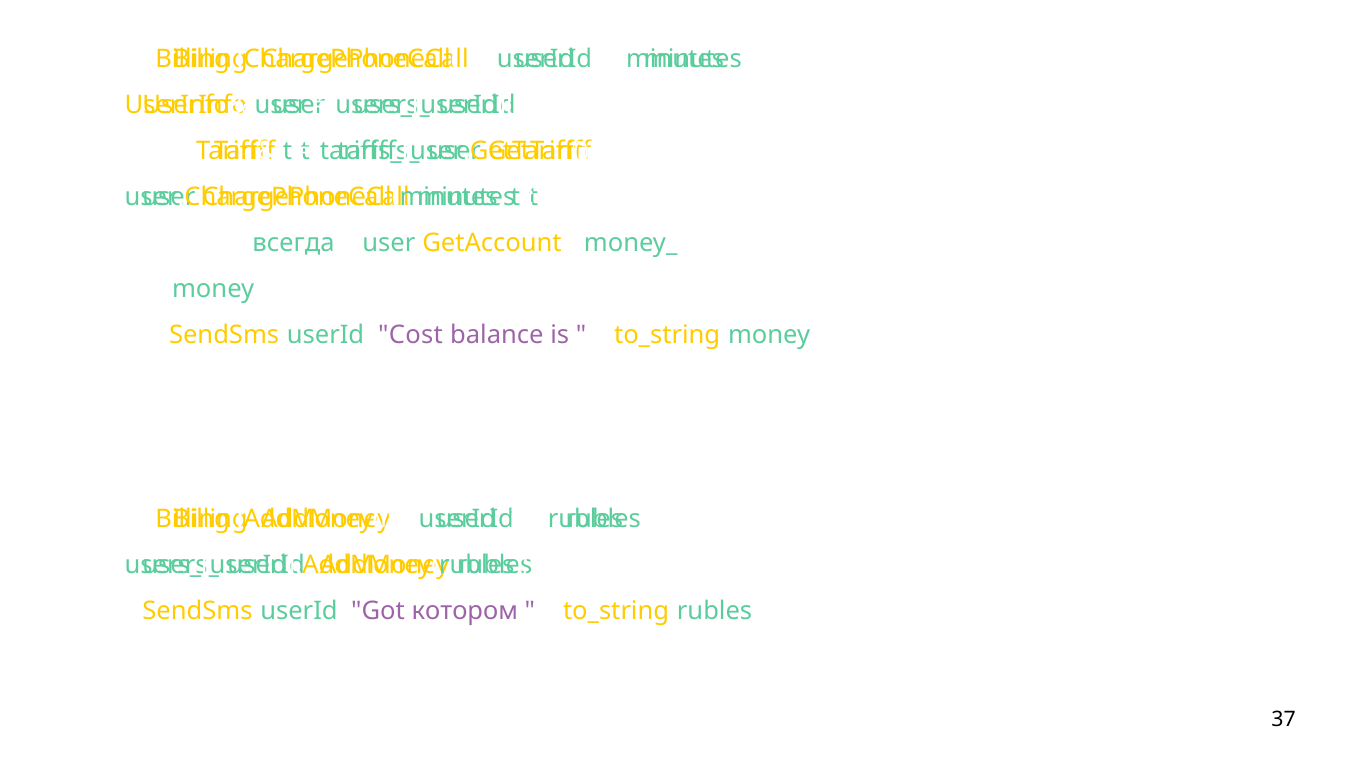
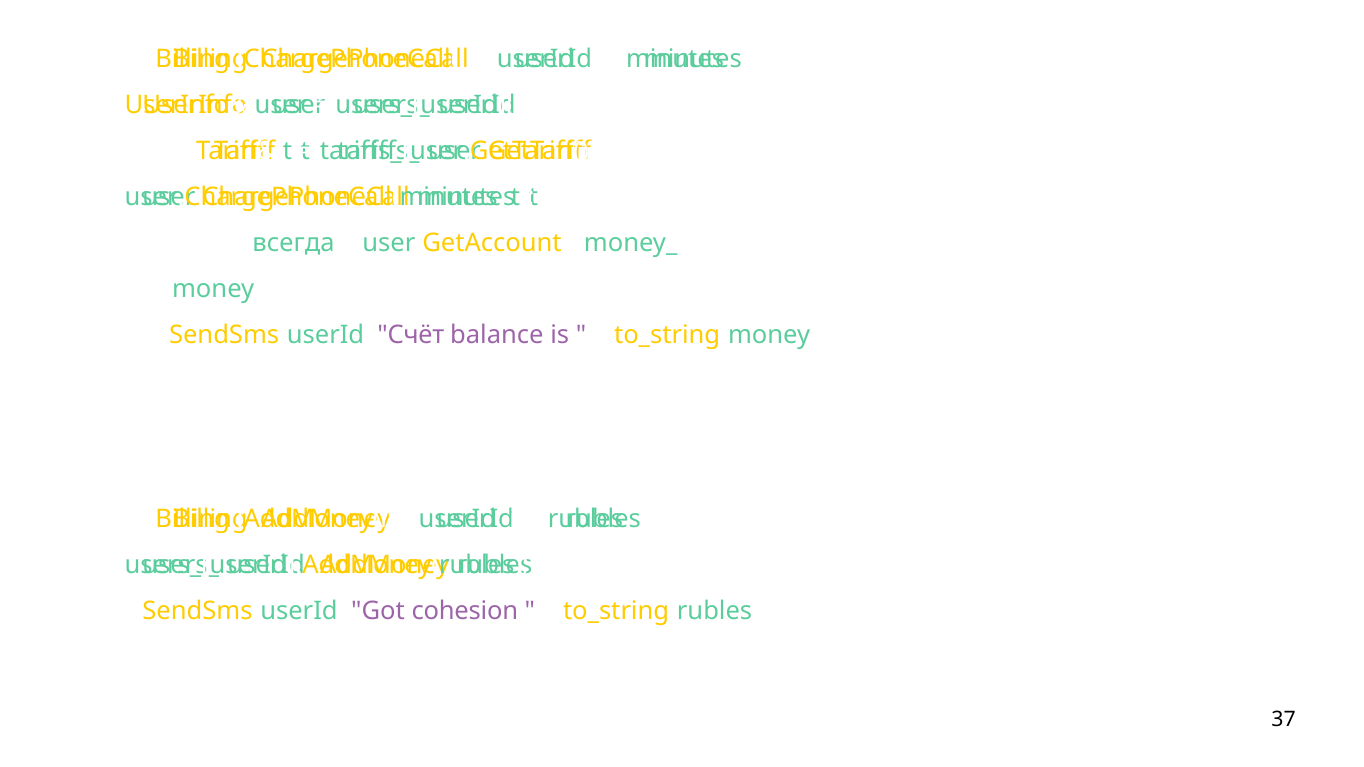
Cost: Cost -> Счёт
котором: котором -> cohesion
